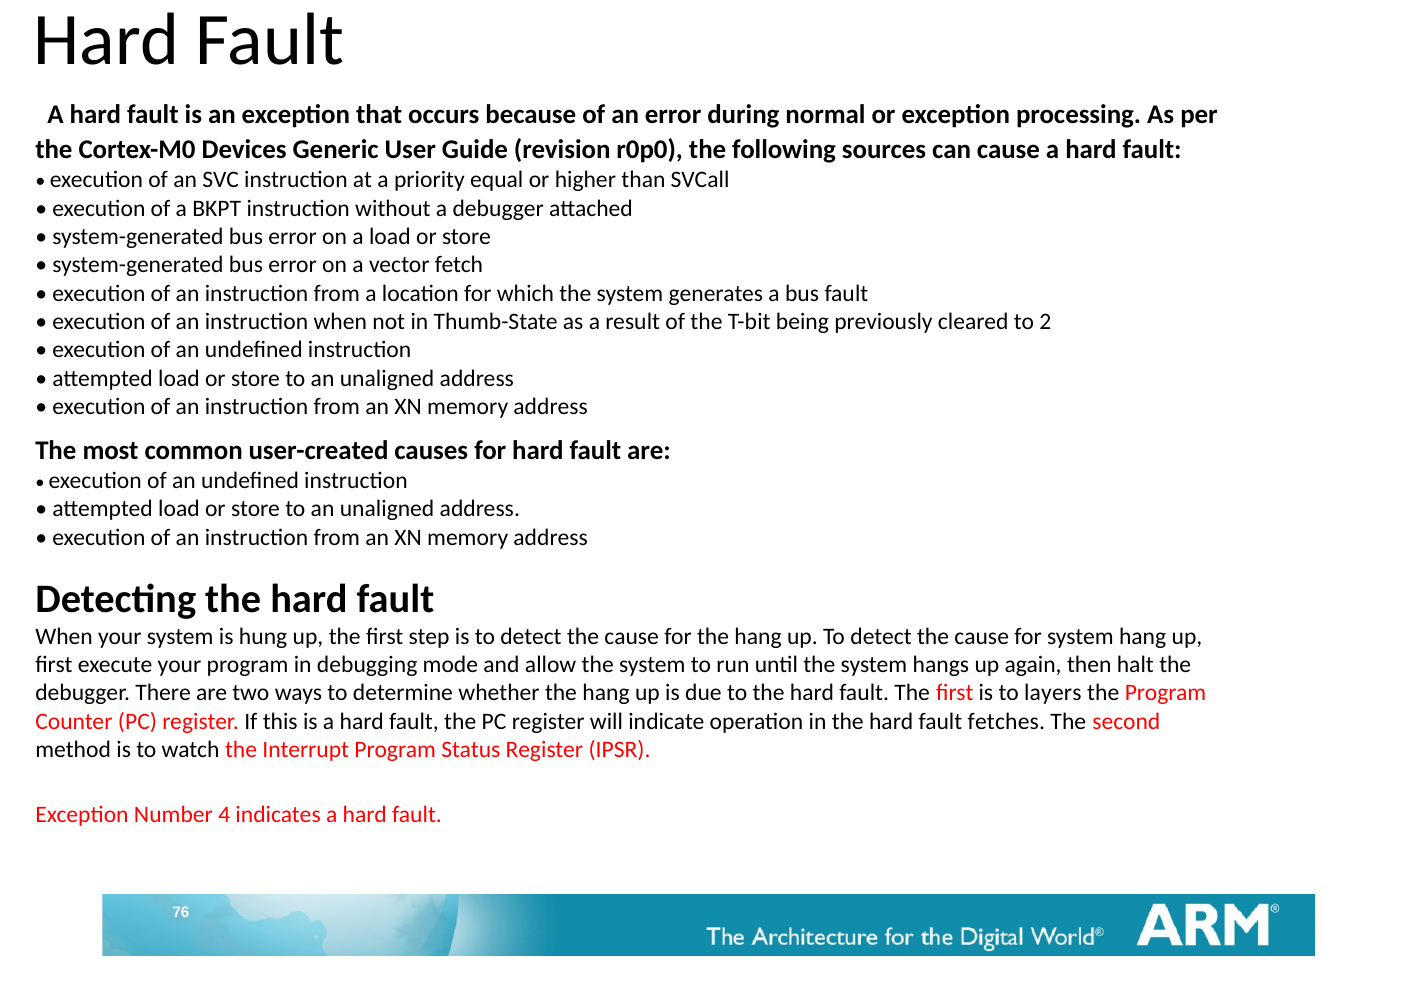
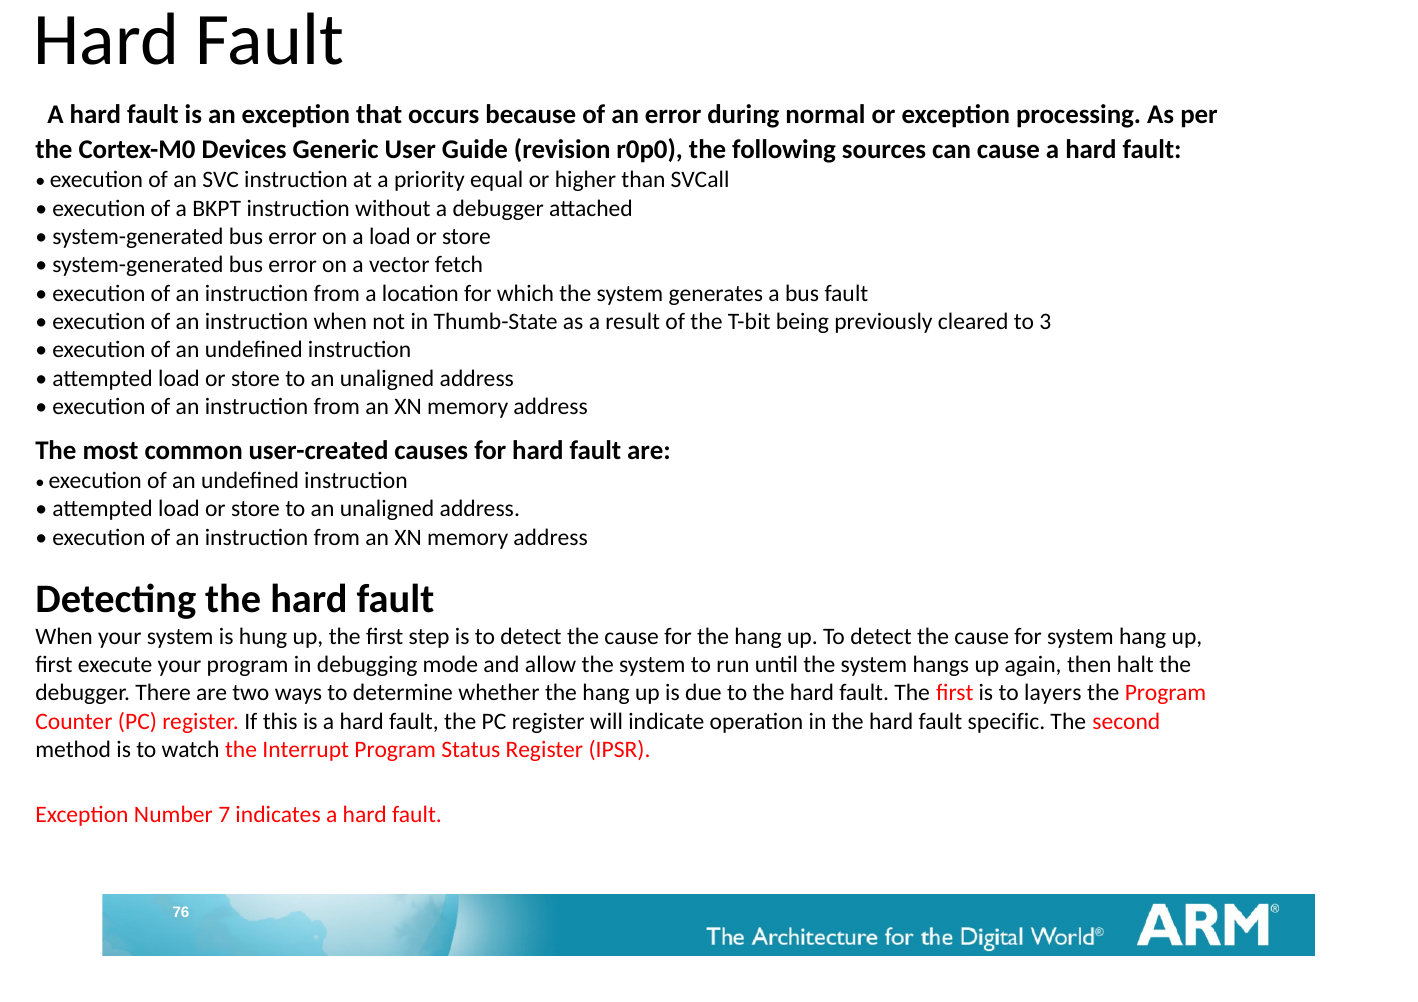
2: 2 -> 3
fetches: fetches -> specific
4: 4 -> 7
